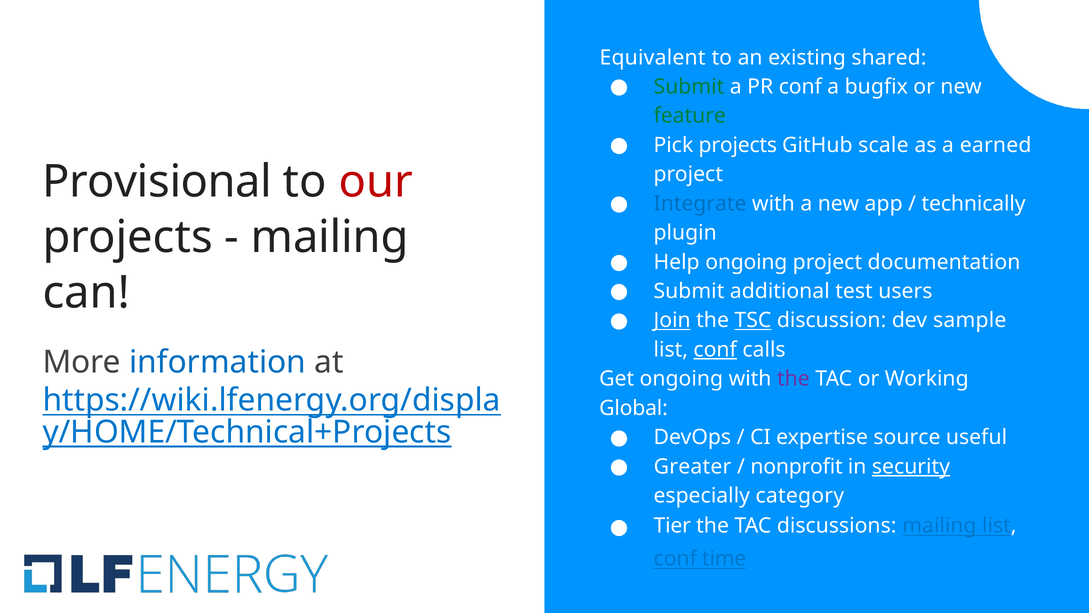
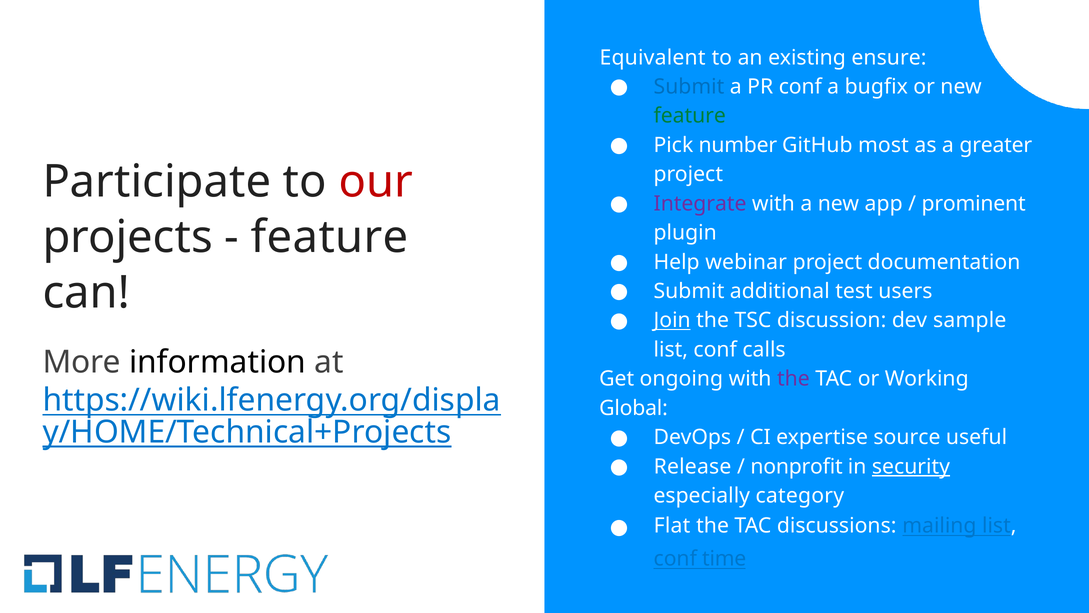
shared: shared -> ensure
Submit at (689, 87) colour: green -> blue
Pick projects: projects -> number
scale: scale -> most
earned: earned -> greater
Provisional: Provisional -> Participate
Integrate colour: blue -> purple
technically: technically -> prominent
mailing at (330, 237): mailing -> feature
Help ongoing: ongoing -> webinar
TSC underline: present -> none
conf at (715, 349) underline: present -> none
information colour: blue -> black
Greater: Greater -> Release
Tier: Tier -> Flat
